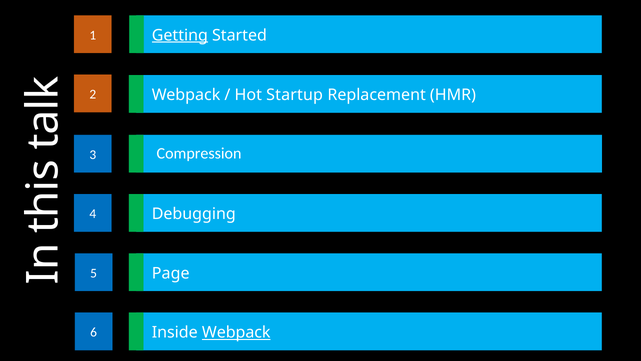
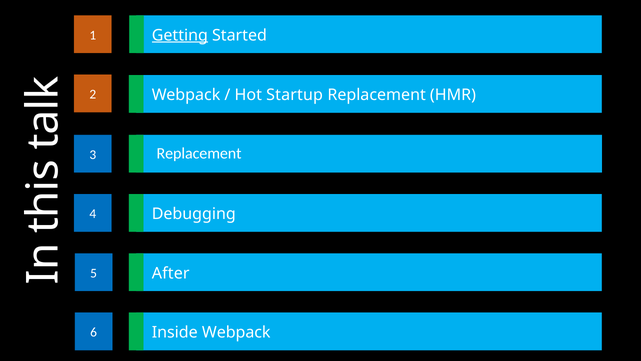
Compression at (199, 153): Compression -> Replacement
Page: Page -> After
Webpack at (236, 332) underline: present -> none
